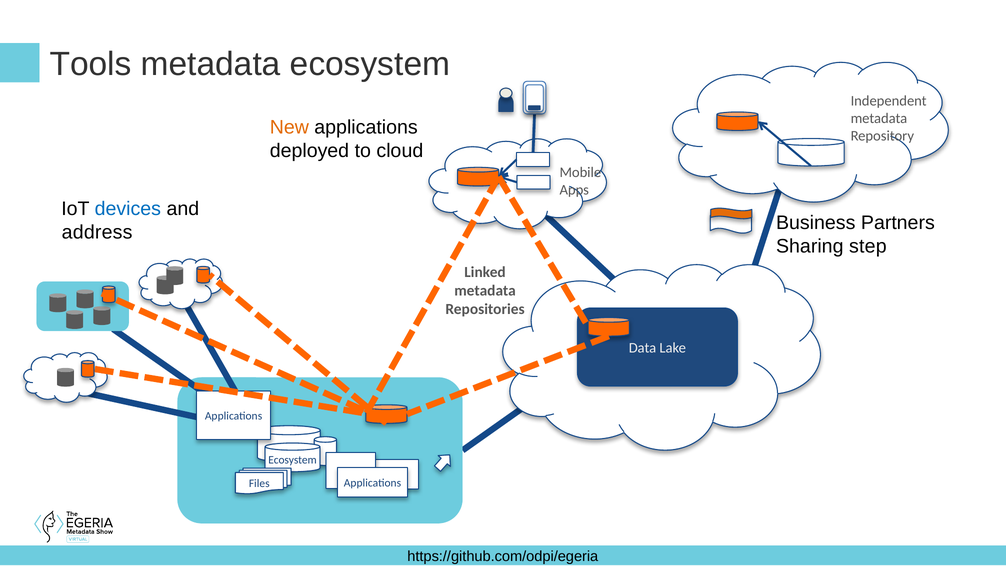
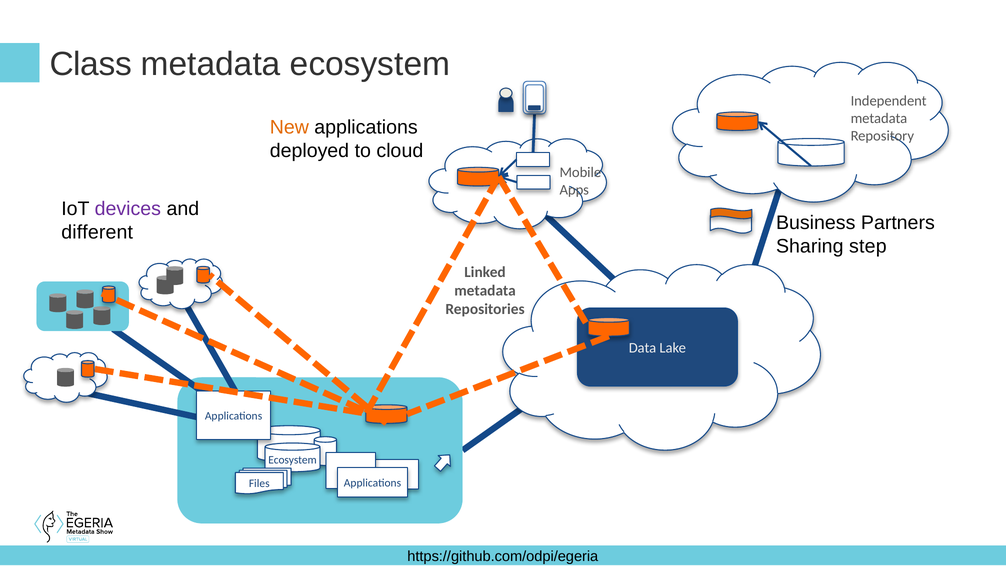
Tools: Tools -> Class
devices colour: blue -> purple
address: address -> different
